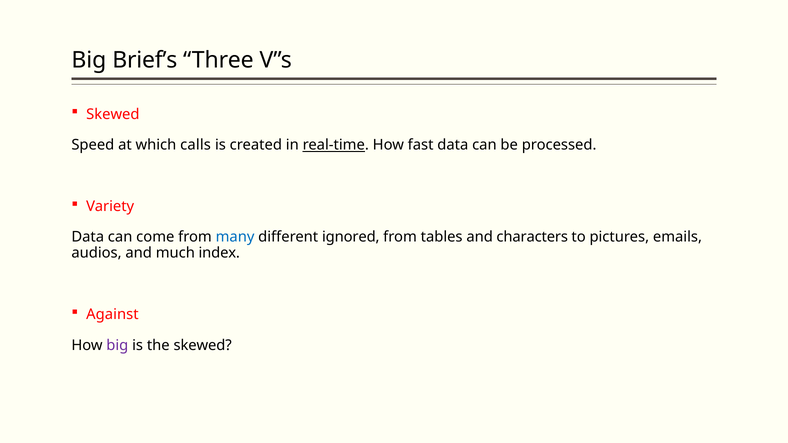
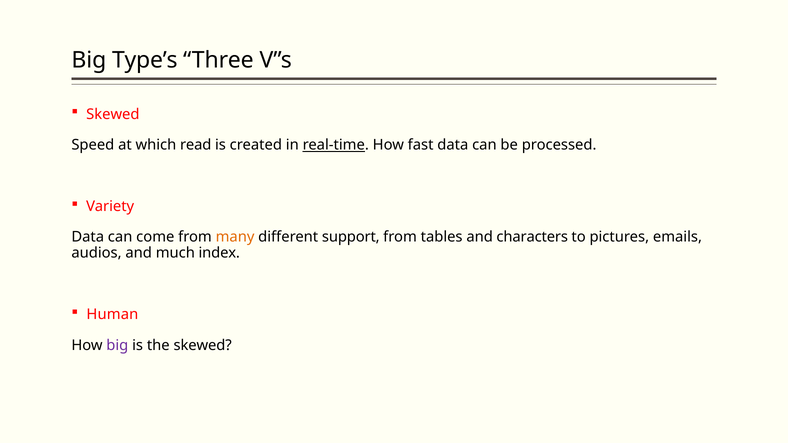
Brief’s: Brief’s -> Type’s
calls: calls -> read
many colour: blue -> orange
ignored: ignored -> support
Against: Against -> Human
